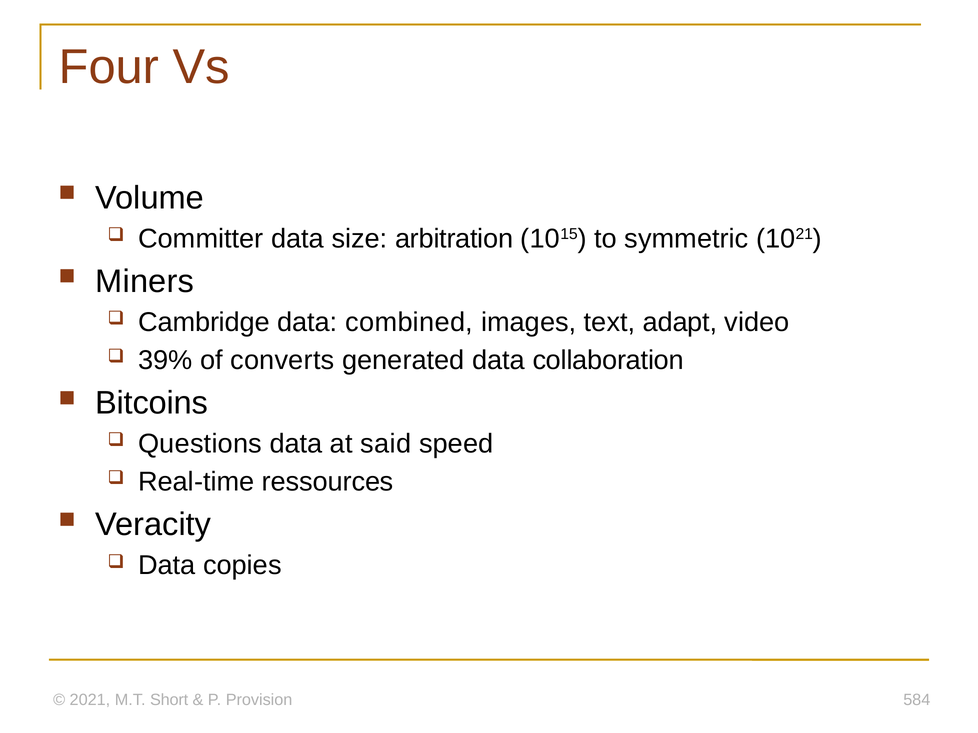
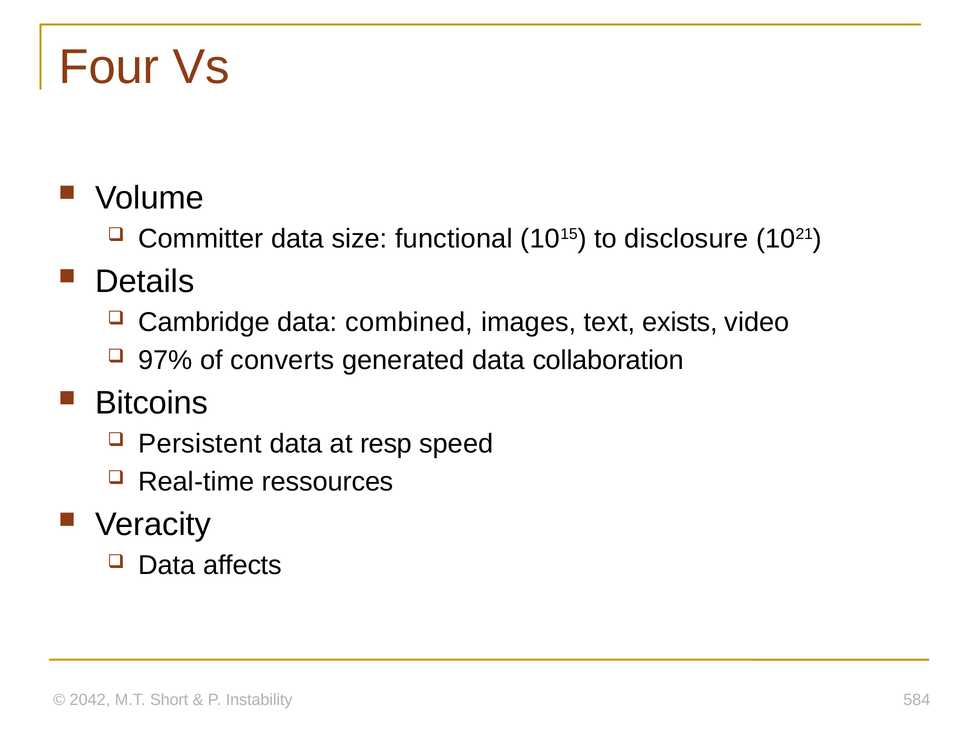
arbitration: arbitration -> functional
symmetric: symmetric -> disclosure
Miners: Miners -> Details
adapt: adapt -> exists
39%: 39% -> 97%
Questions: Questions -> Persistent
said: said -> resp
copies: copies -> affects
2021: 2021 -> 2042
Provision: Provision -> Instability
